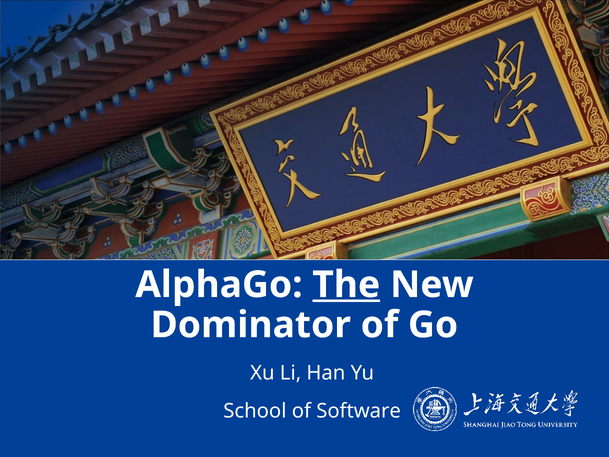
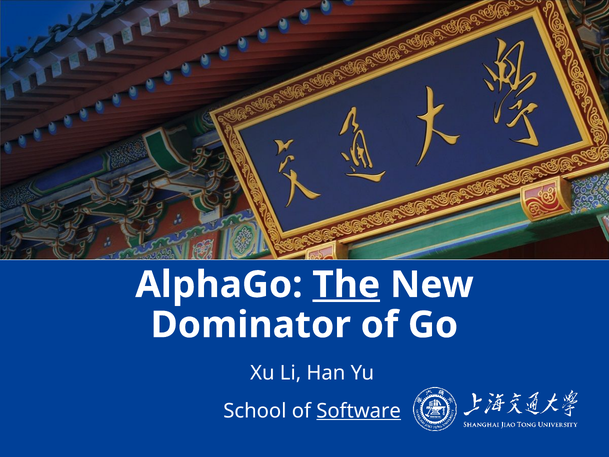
Software underline: none -> present
